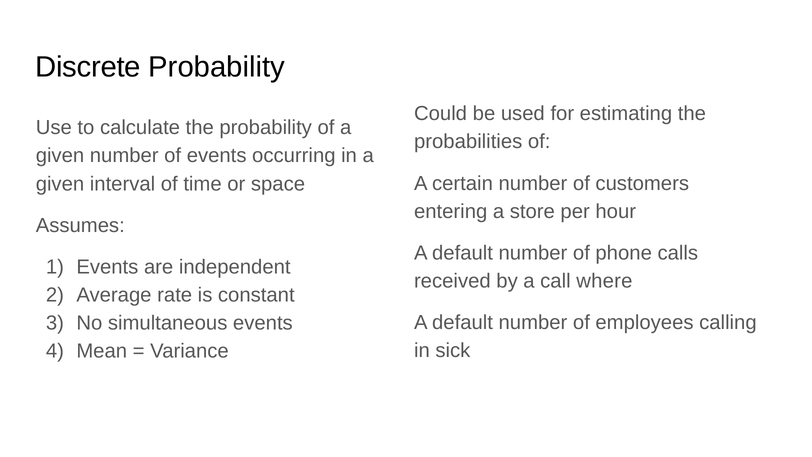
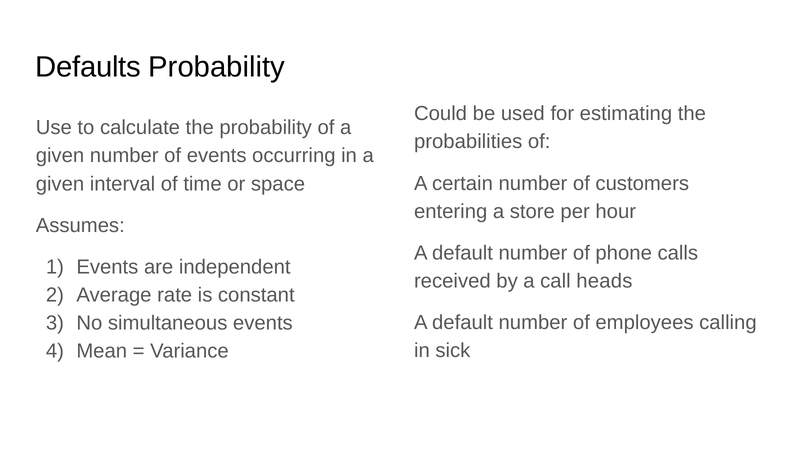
Discrete: Discrete -> Defaults
where: where -> heads
